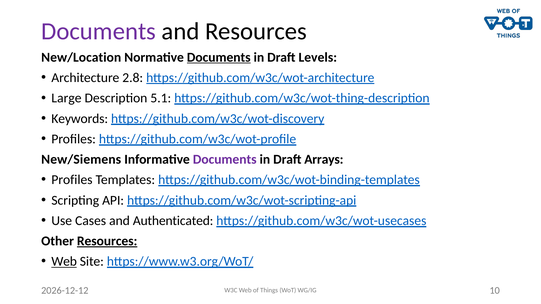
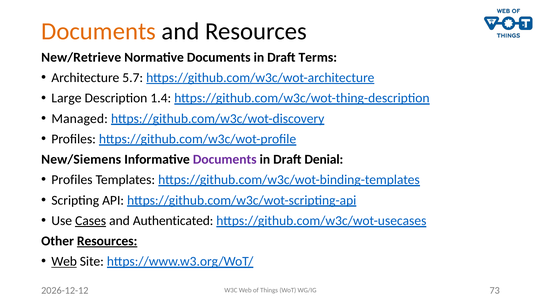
Documents at (99, 31) colour: purple -> orange
New/Location: New/Location -> New/Retrieve
Documents at (219, 57) underline: present -> none
Levels: Levels -> Terms
2.8: 2.8 -> 5.7
5.1: 5.1 -> 1.4
Keywords: Keywords -> Managed
Arrays: Arrays -> Denial
Cases underline: none -> present
10: 10 -> 73
